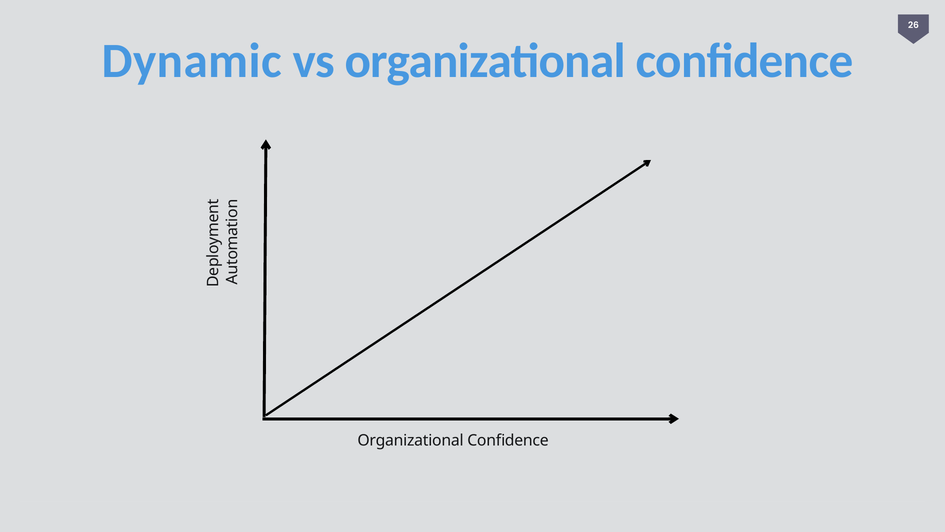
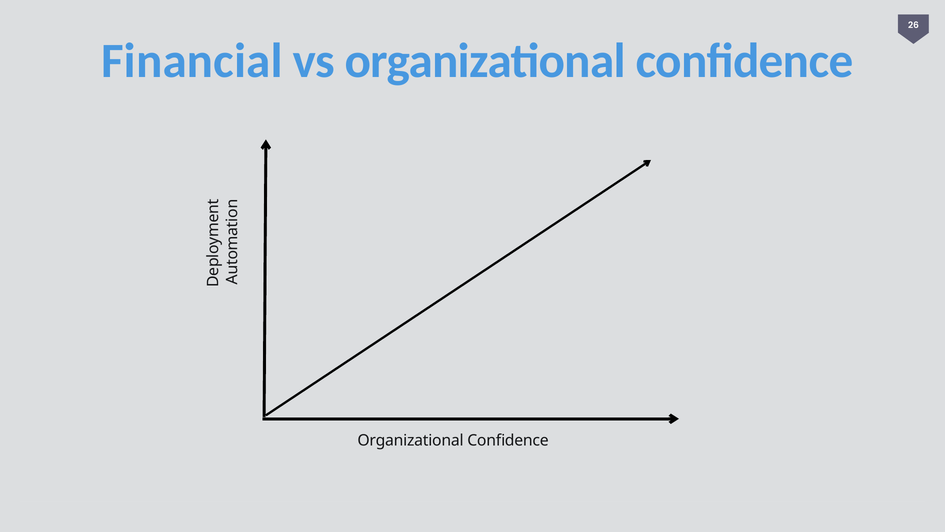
Dynamic: Dynamic -> Financial
